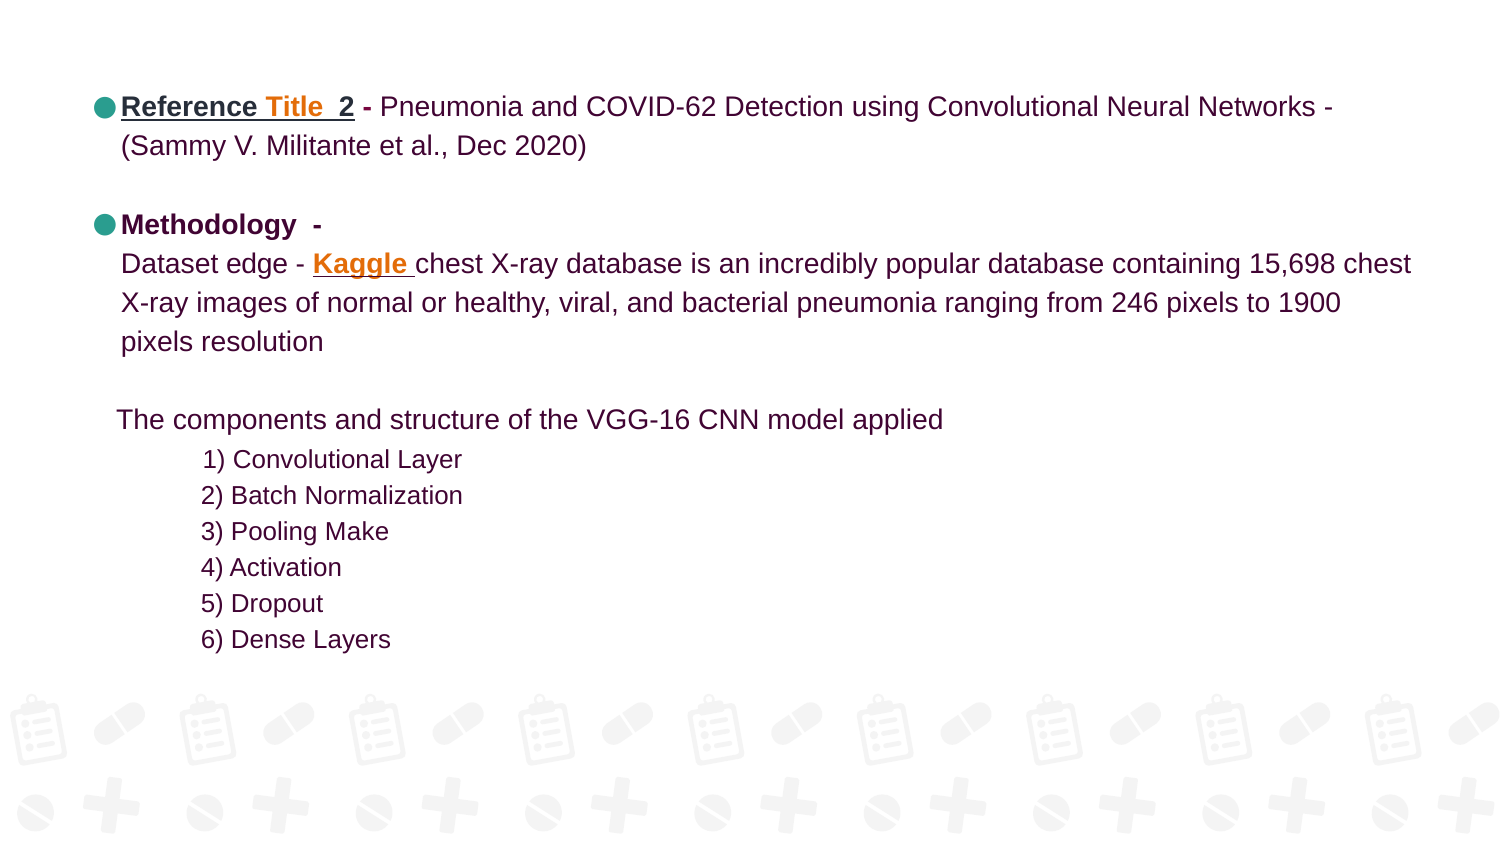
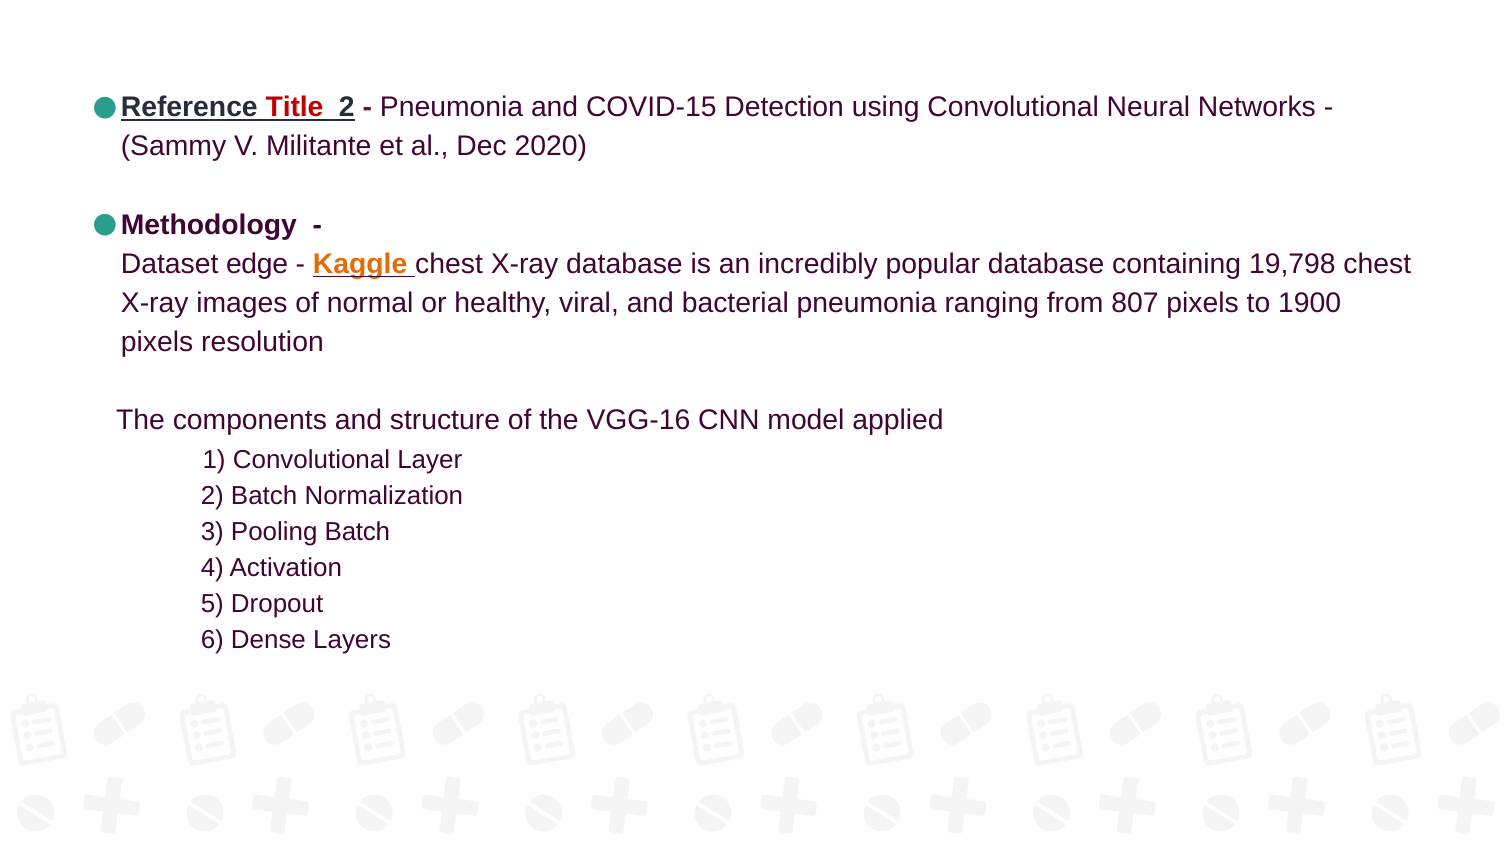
Title colour: orange -> red
COVID-62: COVID-62 -> COVID-15
15,698: 15,698 -> 19,798
246: 246 -> 807
Pooling Make: Make -> Batch
